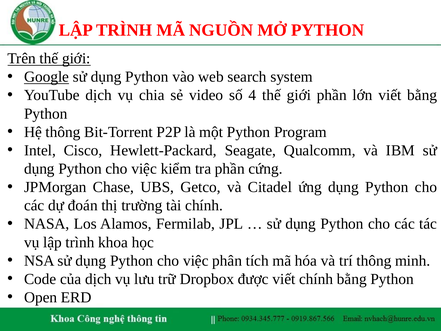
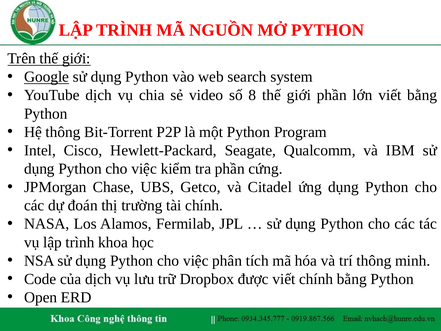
4: 4 -> 8
